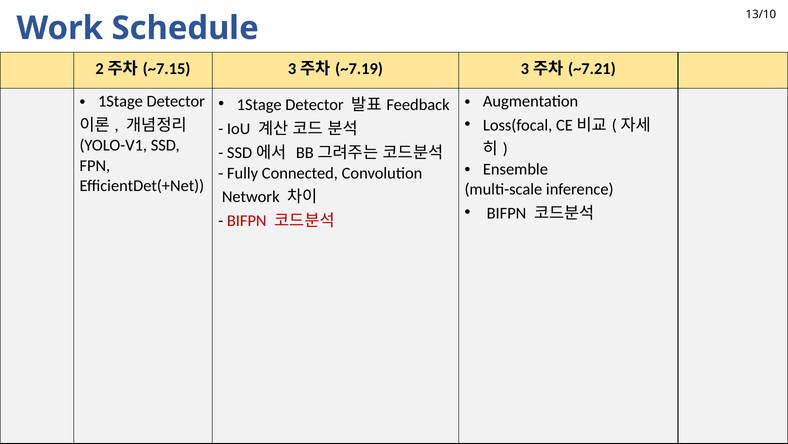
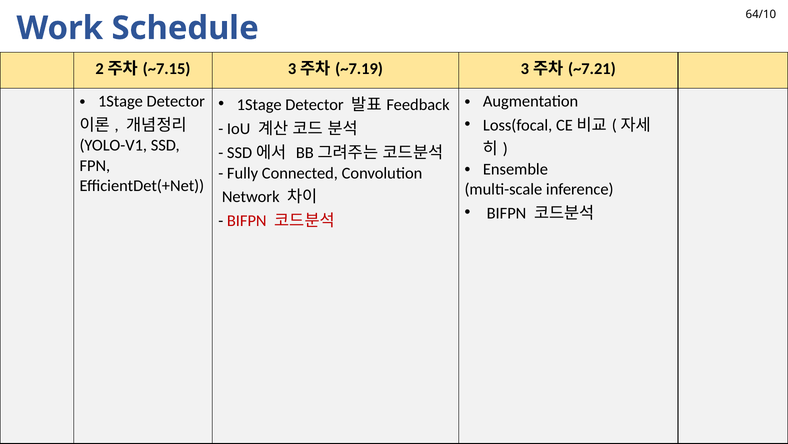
13/10: 13/10 -> 64/10
